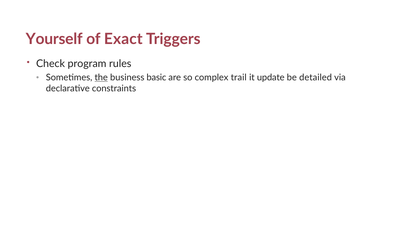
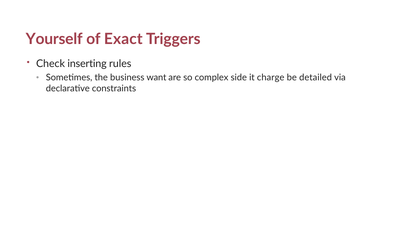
program: program -> inserting
the underline: present -> none
basic: basic -> want
trail: trail -> side
update: update -> charge
